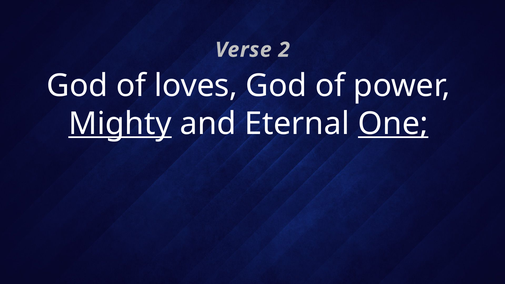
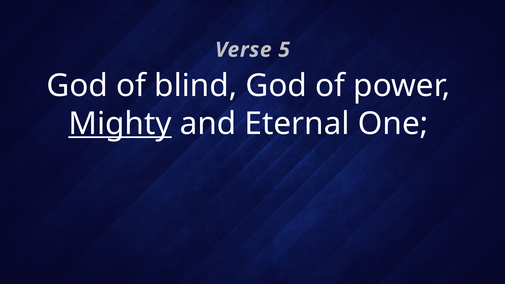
2: 2 -> 5
loves: loves -> blind
One underline: present -> none
